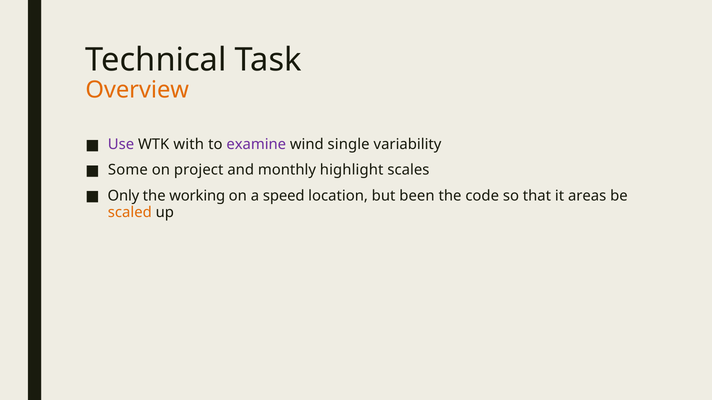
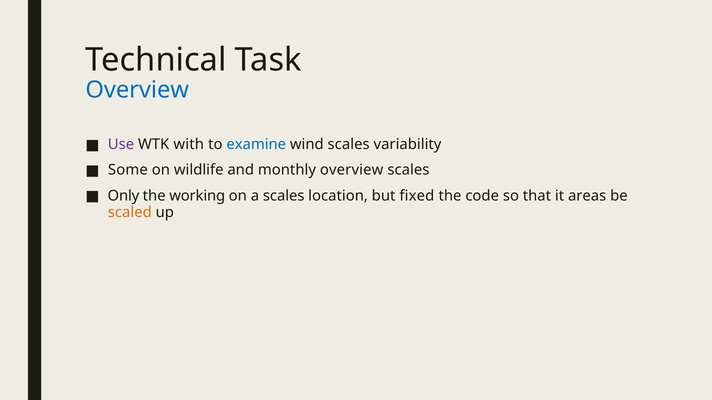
Overview at (137, 90) colour: orange -> blue
examine colour: purple -> blue
wind single: single -> scales
project: project -> wildlife
monthly highlight: highlight -> overview
a speed: speed -> scales
been: been -> fixed
